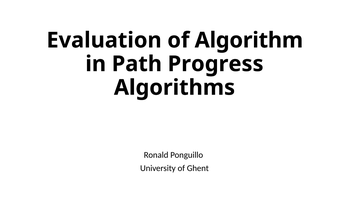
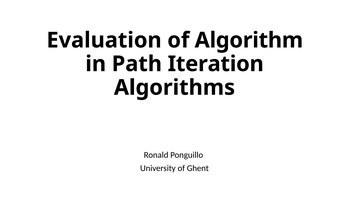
Progress: Progress -> Iteration
